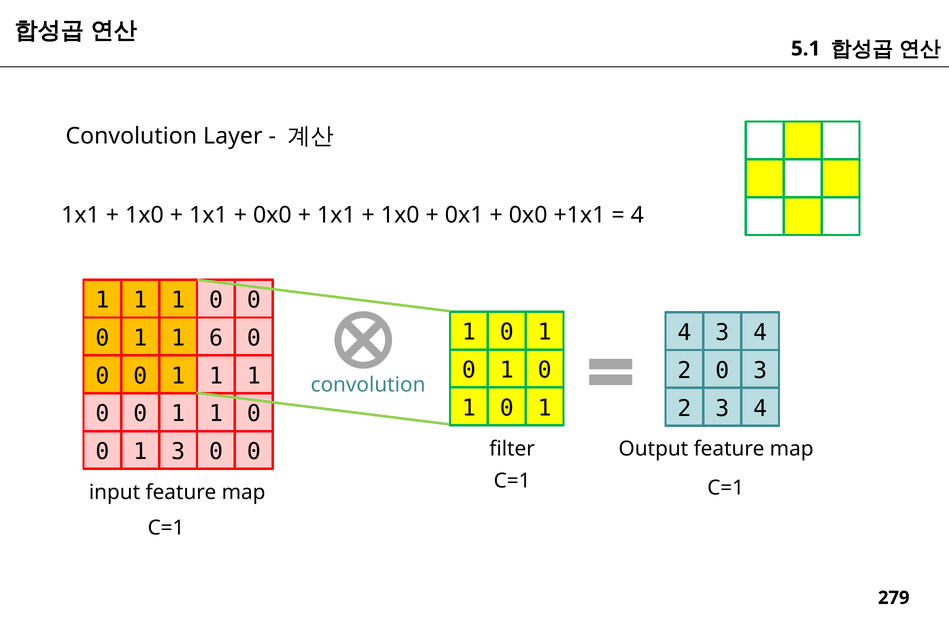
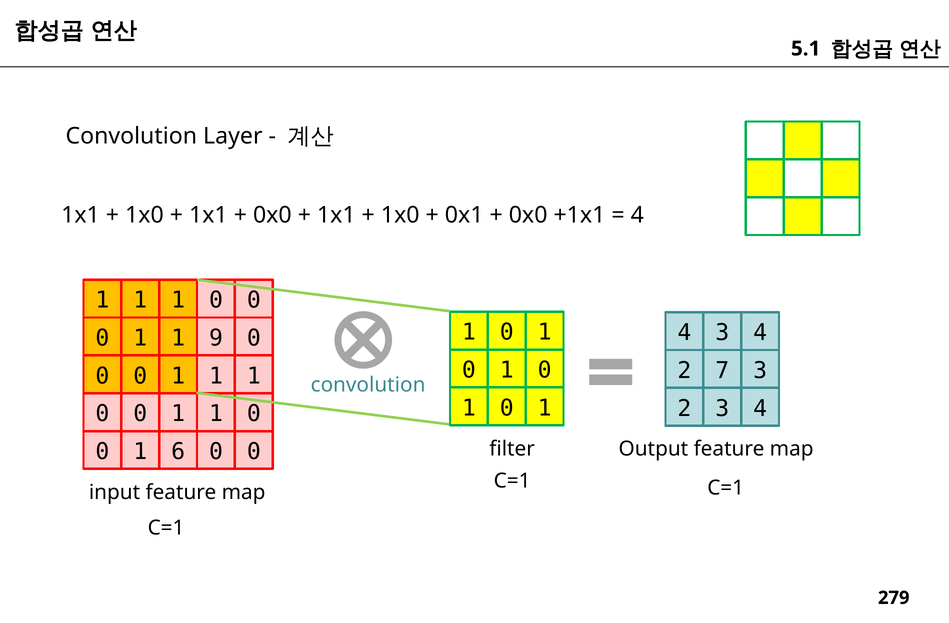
6: 6 -> 9
2 0: 0 -> 7
1 3: 3 -> 6
